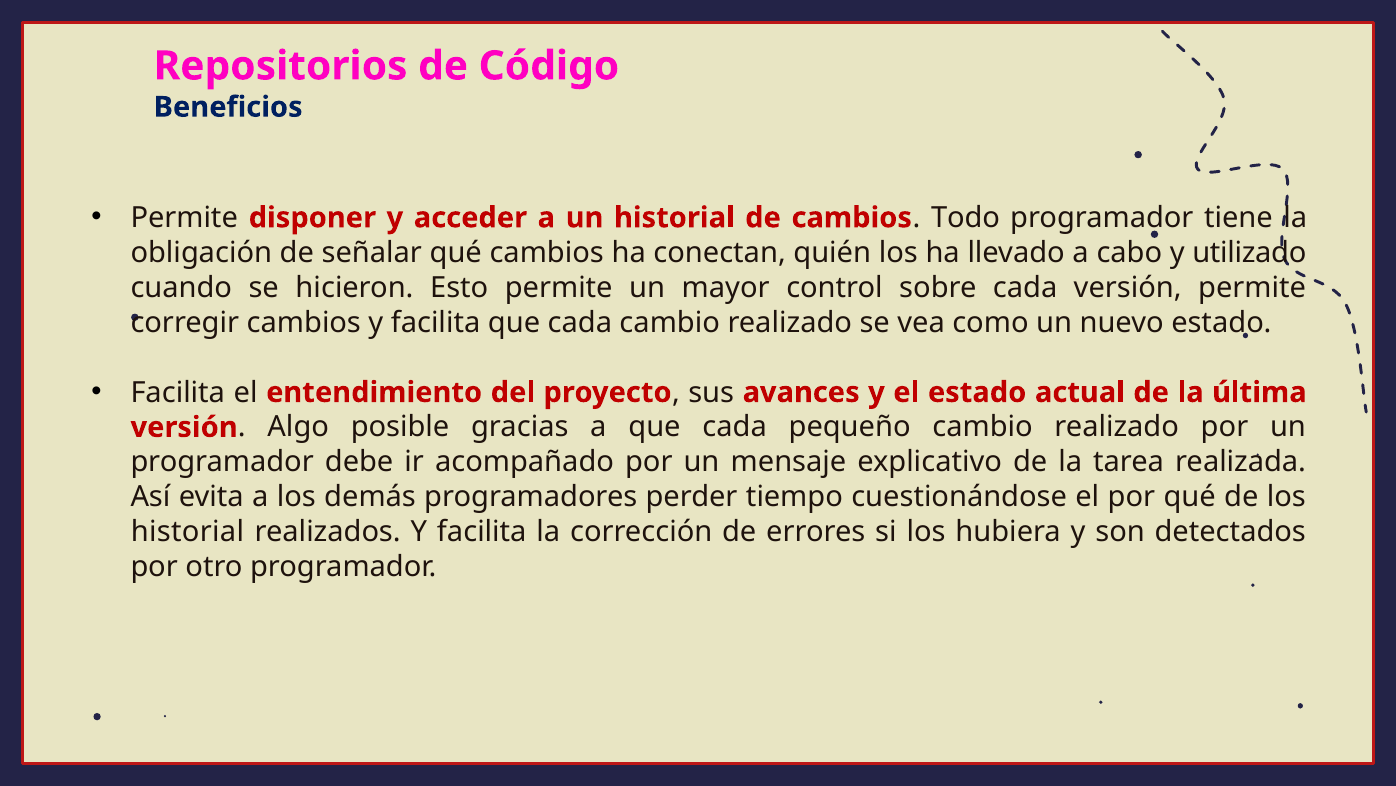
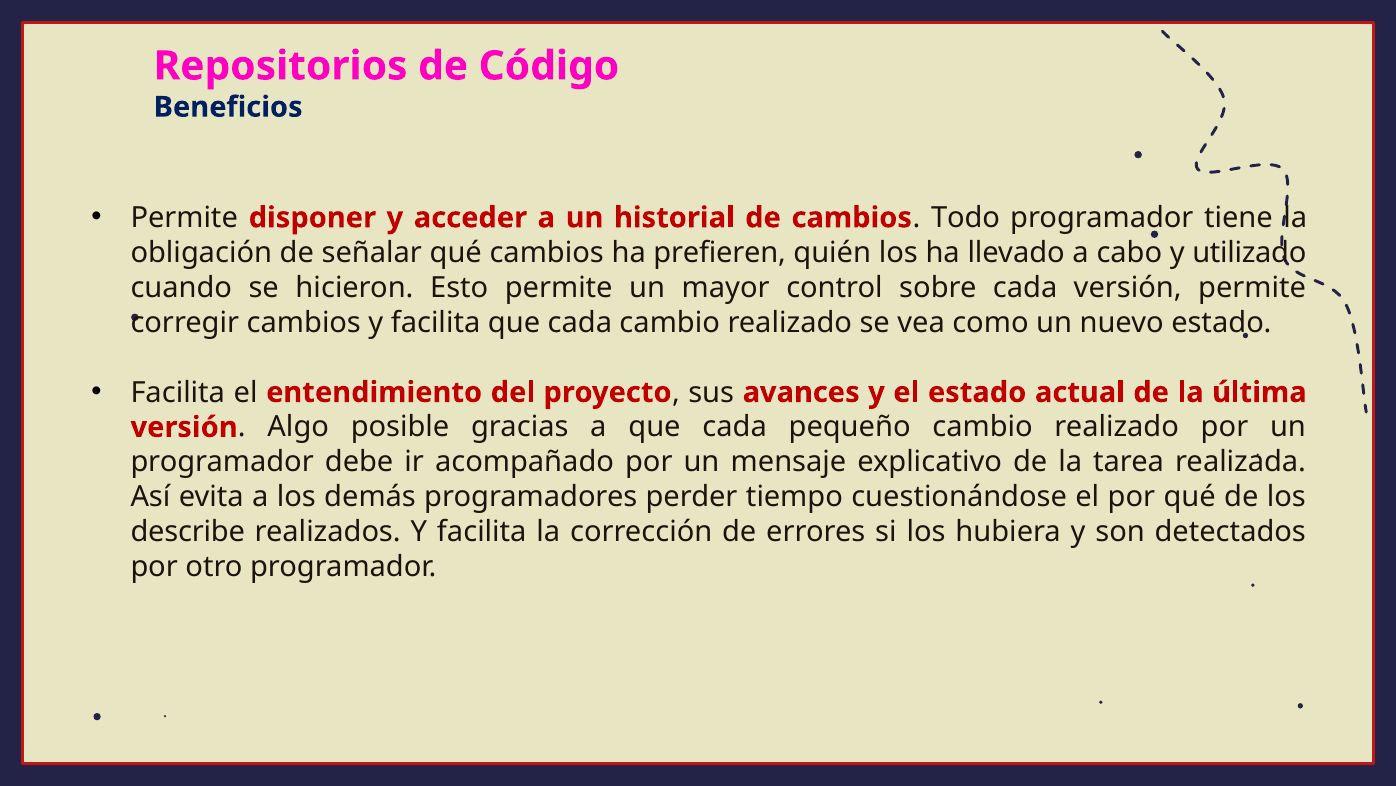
conectan: conectan -> prefieren
historial at (187, 532): historial -> describe
